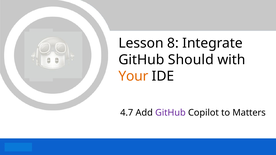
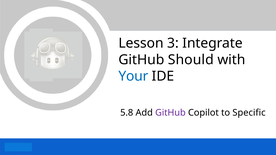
8: 8 -> 3
Your colour: orange -> blue
4.7: 4.7 -> 5.8
Matters: Matters -> Specific
